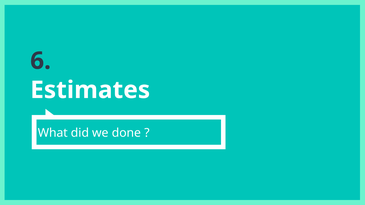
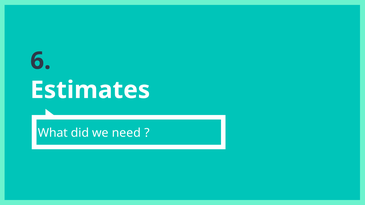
done: done -> need
